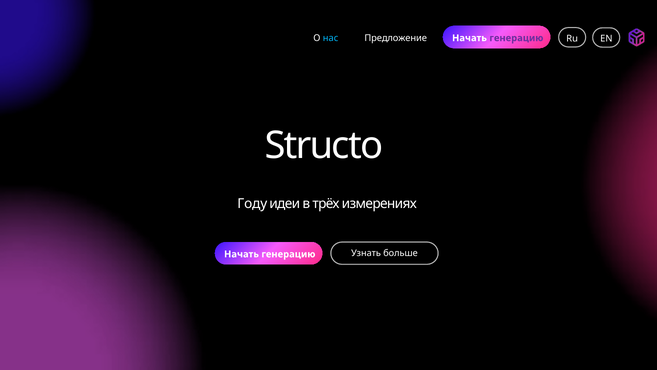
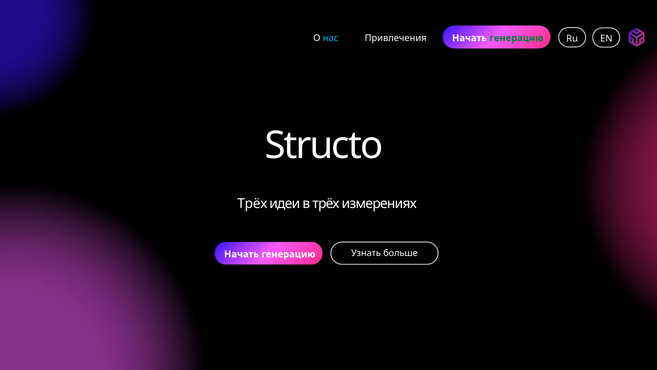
Предложение: Предложение -> Привлечения
генерацию at (516, 38) colour: purple -> green
Году at (252, 204): Году -> Трёх
